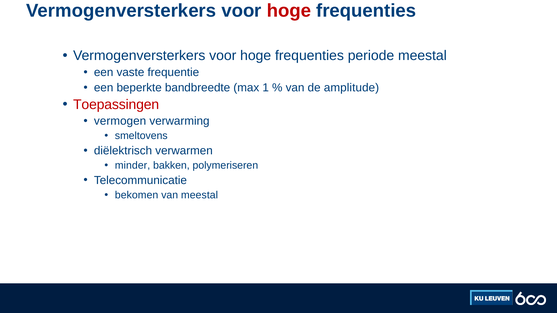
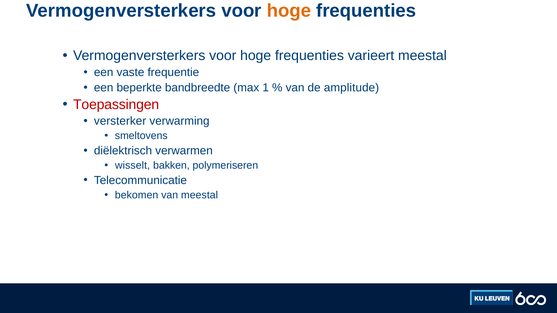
hoge at (289, 11) colour: red -> orange
periode: periode -> varieert
vermogen: vermogen -> versterker
minder: minder -> wisselt
